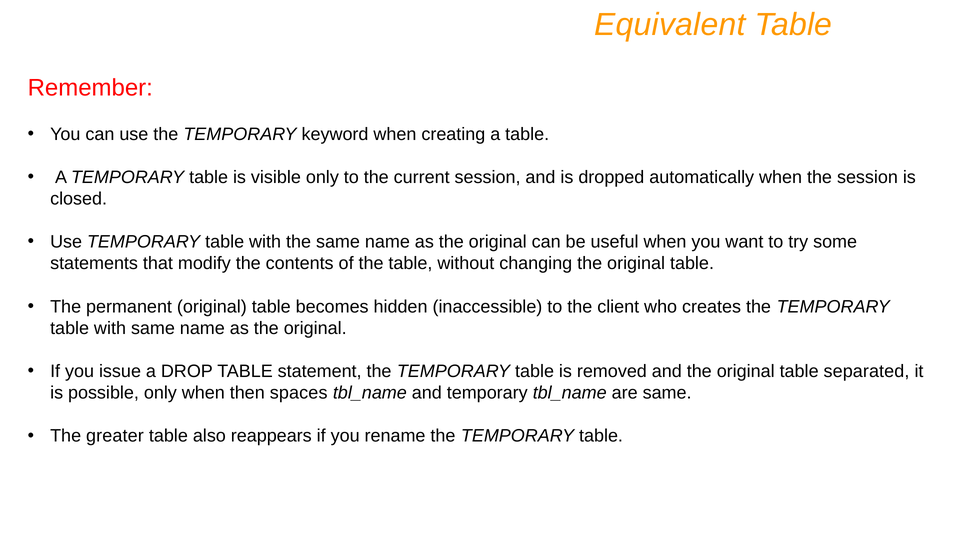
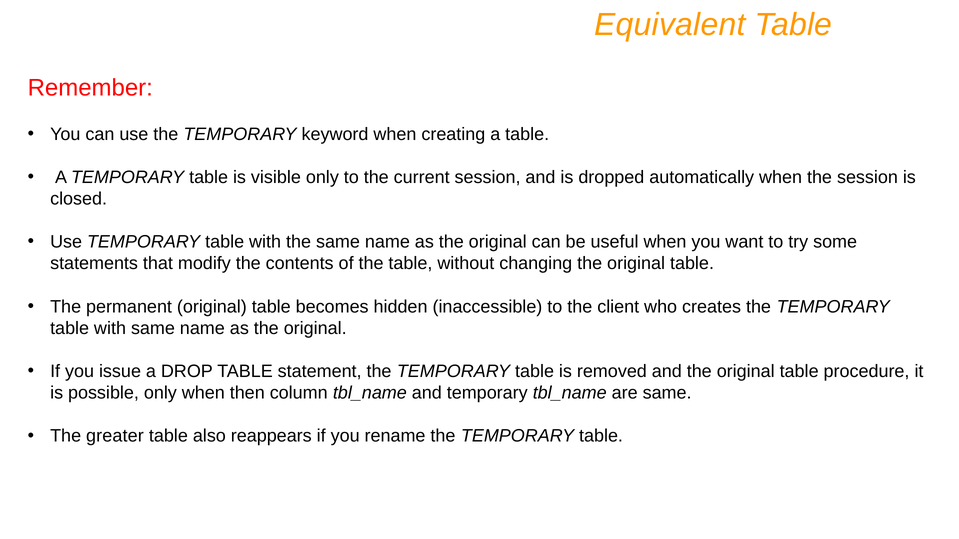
separated: separated -> procedure
spaces: spaces -> column
